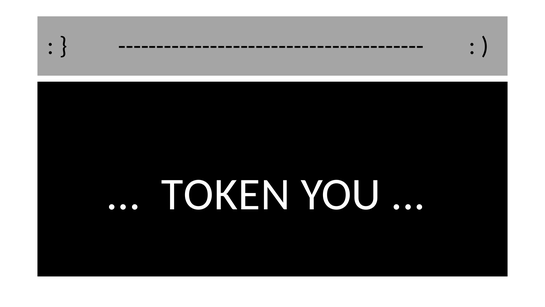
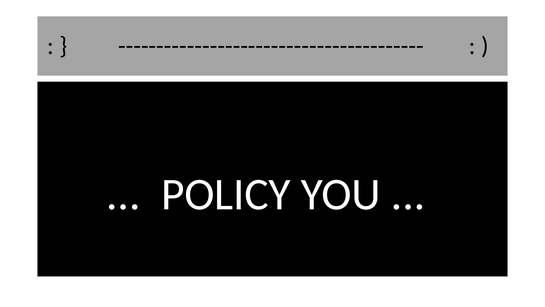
TOKEN: TOKEN -> POLICY
